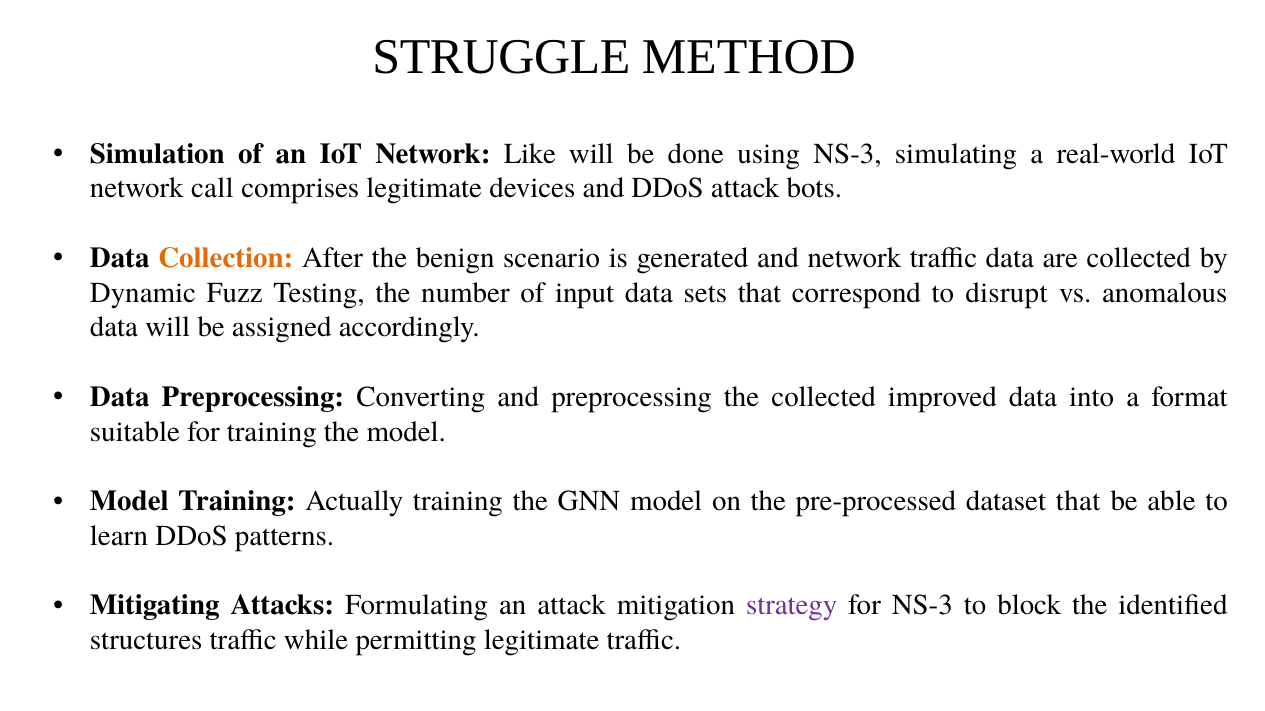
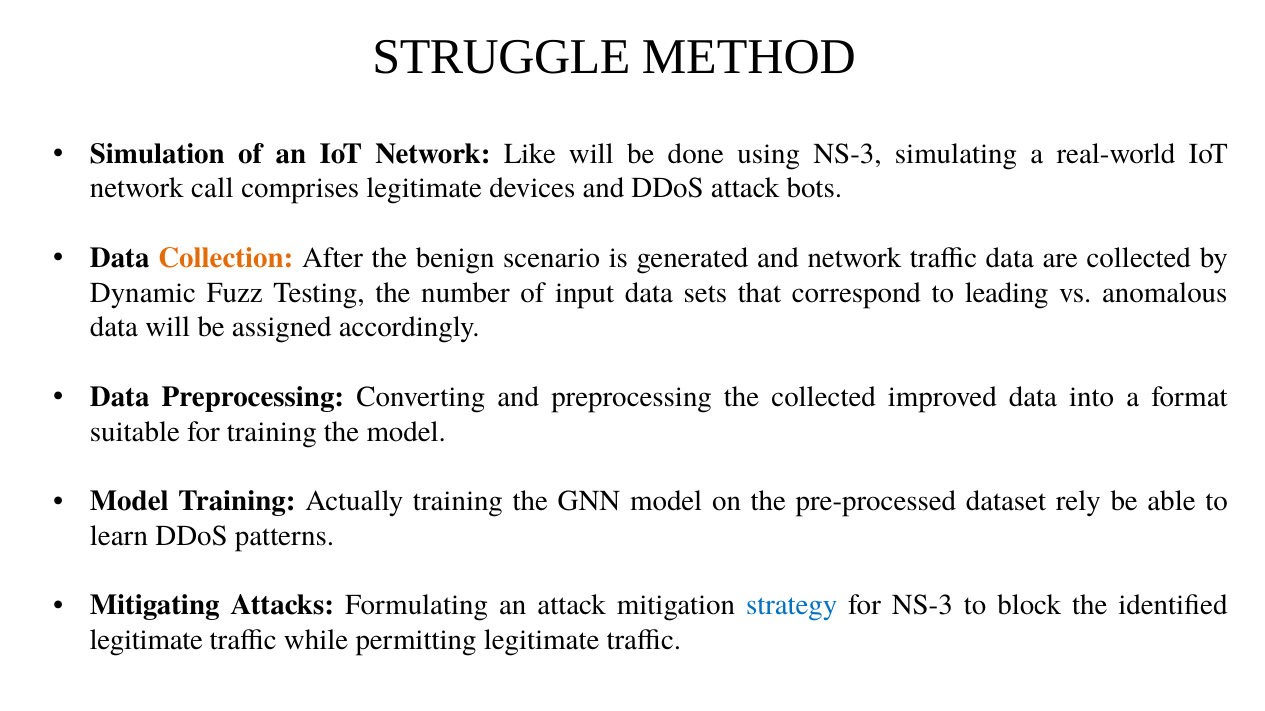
disrupt: disrupt -> leading
dataset that: that -> rely
strategy colour: purple -> blue
structures at (146, 641): structures -> legitimate
